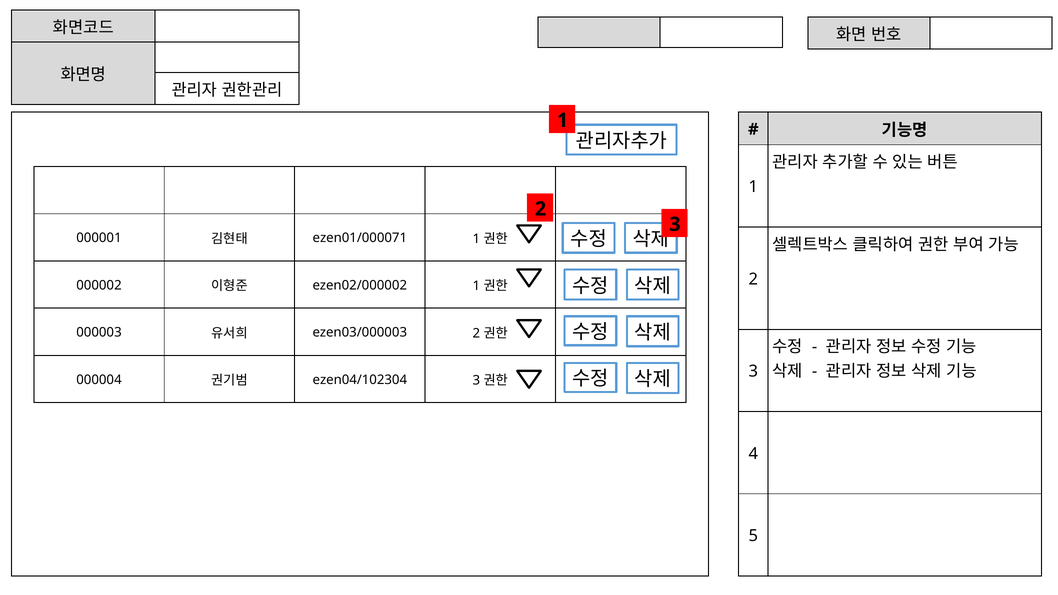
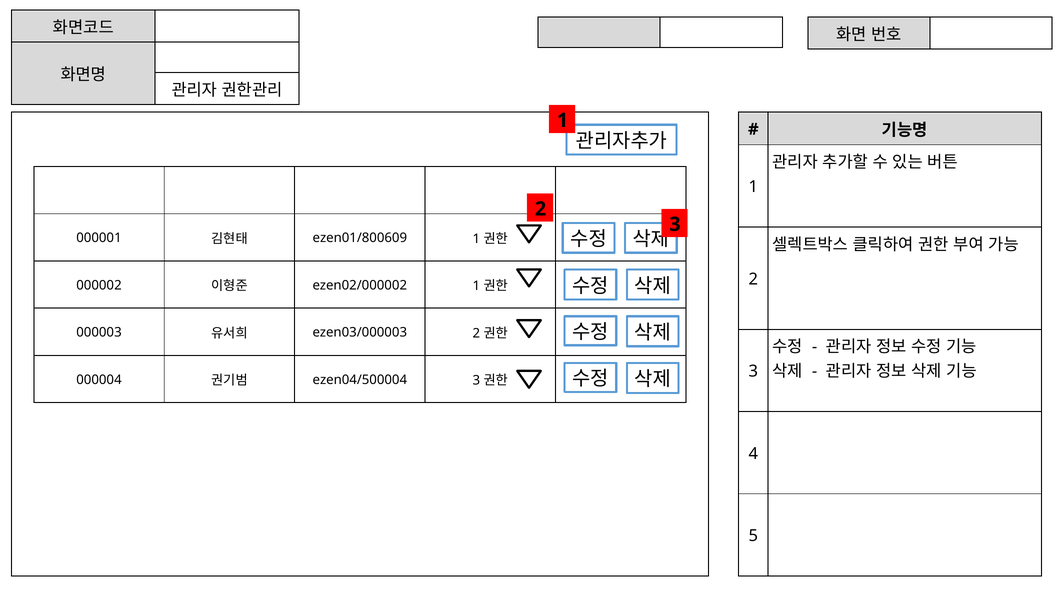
ezen01/000071: ezen01/000071 -> ezen01/800609
ezen04/102304: ezen04/102304 -> ezen04/500004
